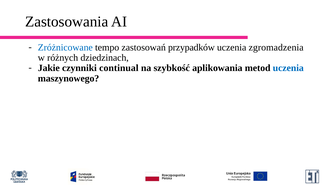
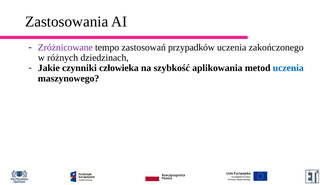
Zróżnicowane colour: blue -> purple
zgromadzenia: zgromadzenia -> zakończonego
continual: continual -> człowieka
